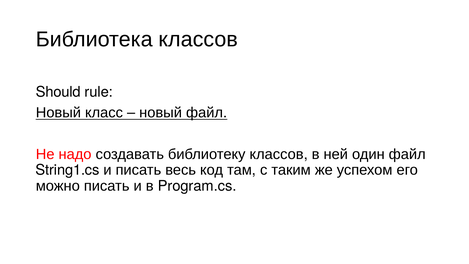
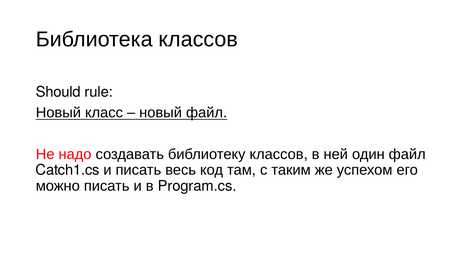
String1.cs: String1.cs -> Catch1.cs
